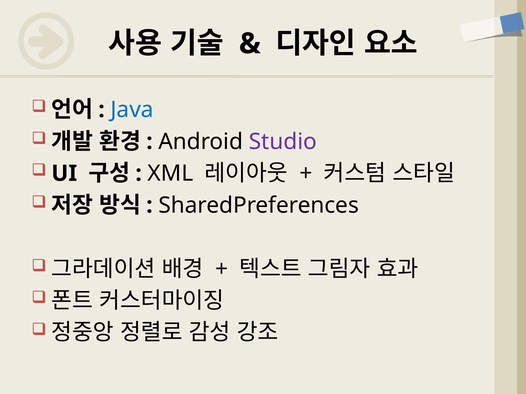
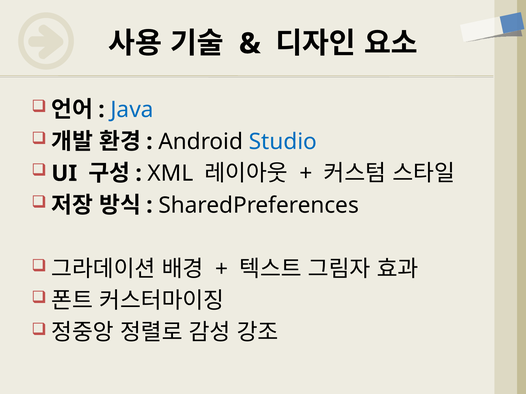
Studio colour: purple -> blue
